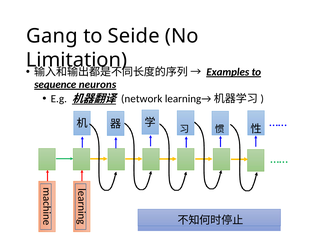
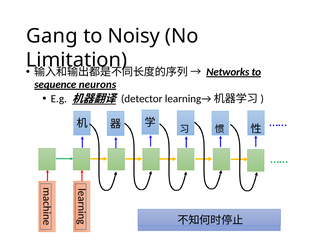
Seide: Seide -> Noisy
Examples: Examples -> Networks
network: network -> detector
